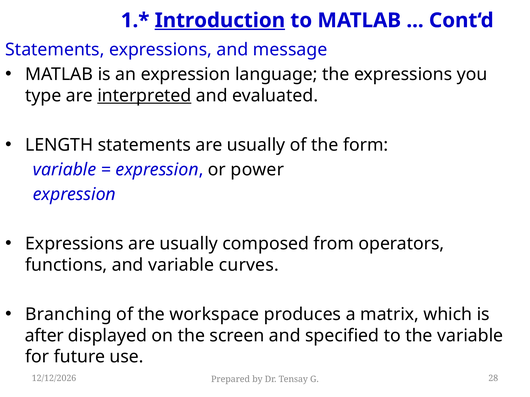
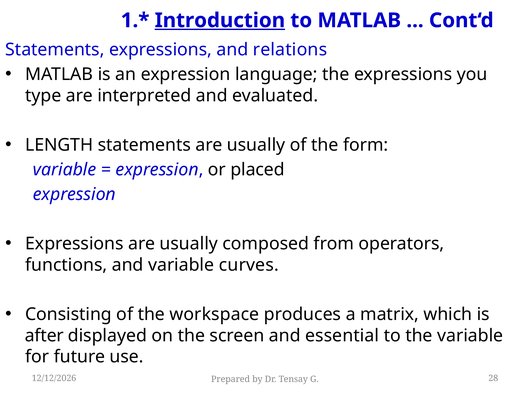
message: message -> relations
interpreted underline: present -> none
power: power -> placed
Branching: Branching -> Consisting
specified: specified -> essential
